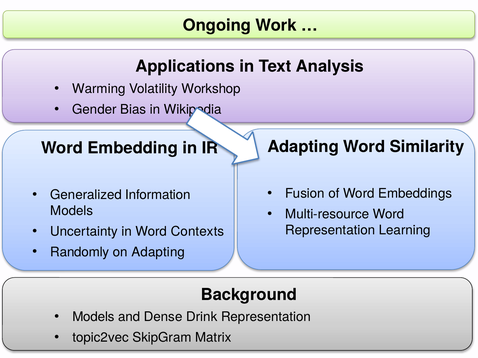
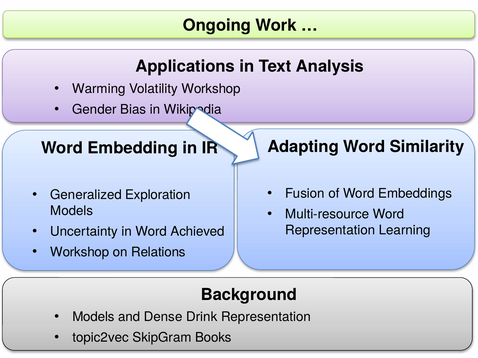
Information: Information -> Exploration
Contexts: Contexts -> Achieved
Randomly at (80, 252): Randomly -> Workshop
on Adapting: Adapting -> Relations
Matrix: Matrix -> Books
